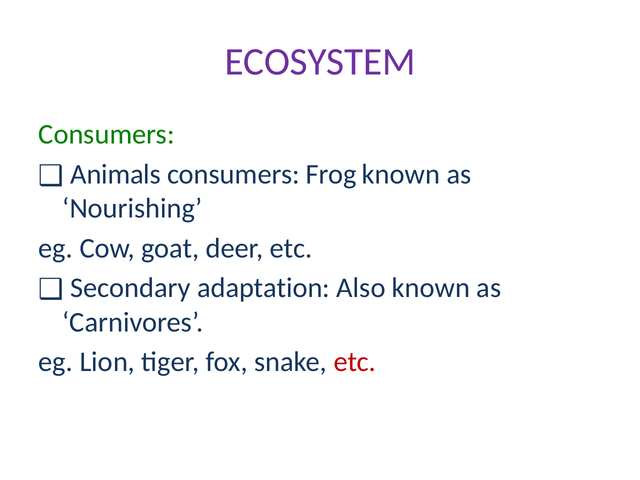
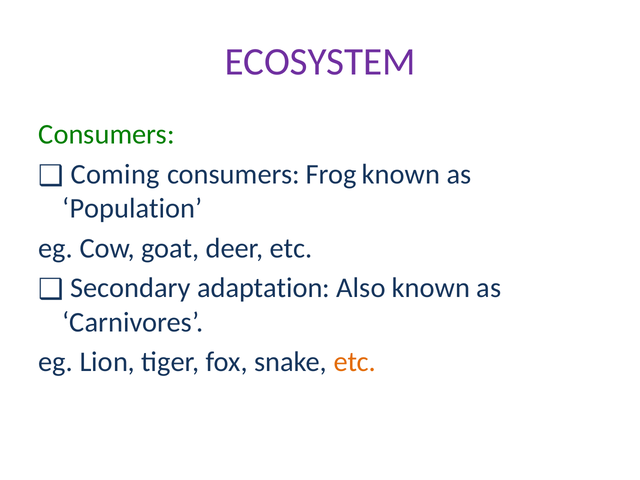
Animals: Animals -> Coming
Nourishing: Nourishing -> Population
etc at (355, 362) colour: red -> orange
